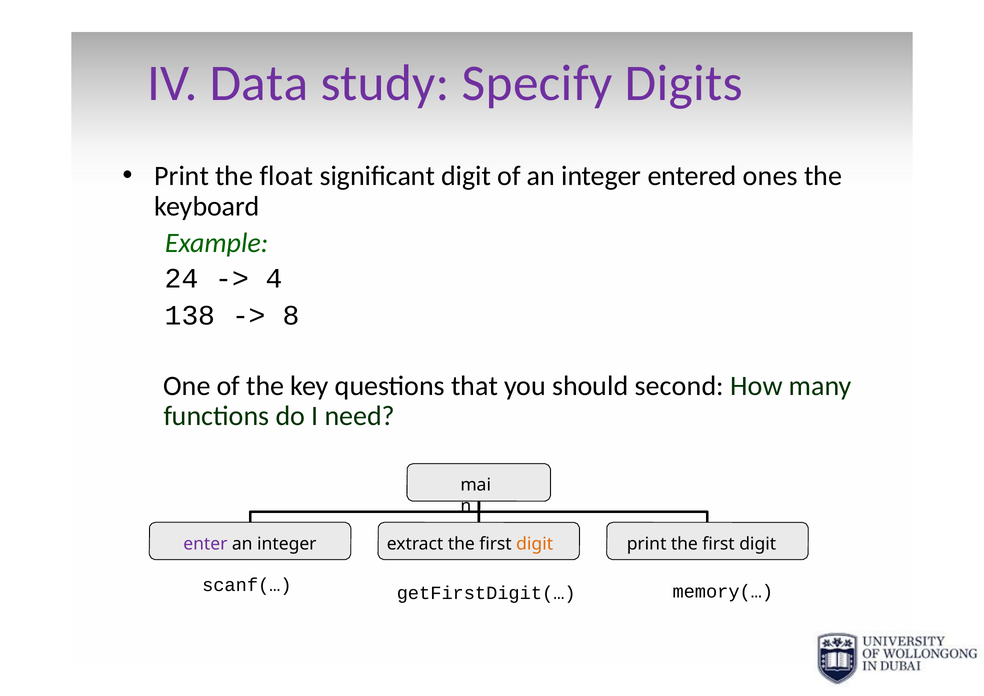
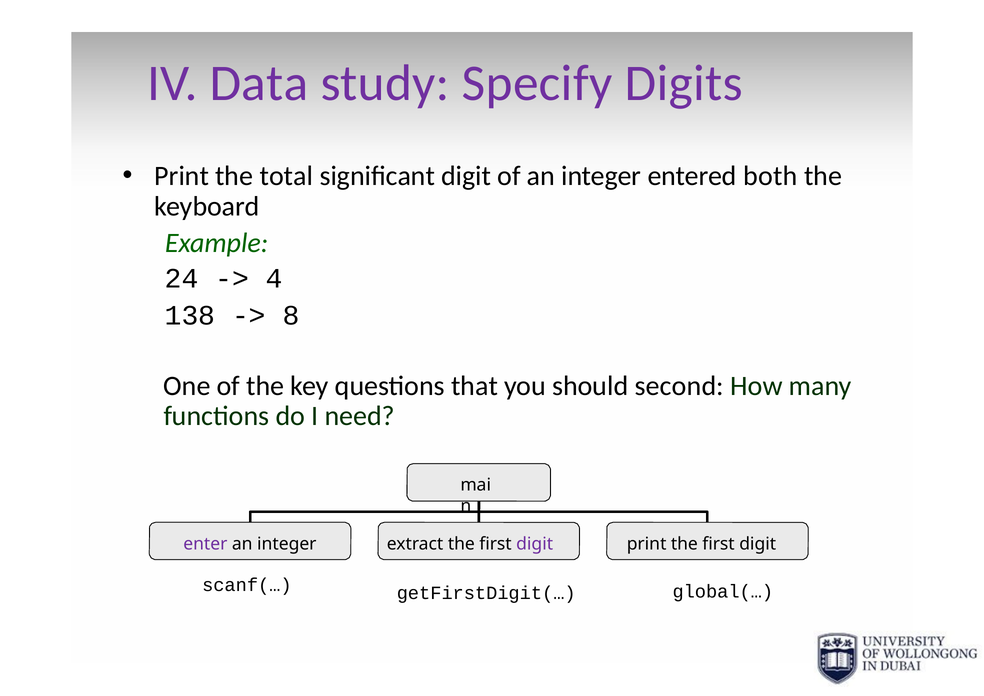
float: float -> total
ones: ones -> both
digit at (535, 544) colour: orange -> purple
memory(…: memory(… -> global(…
